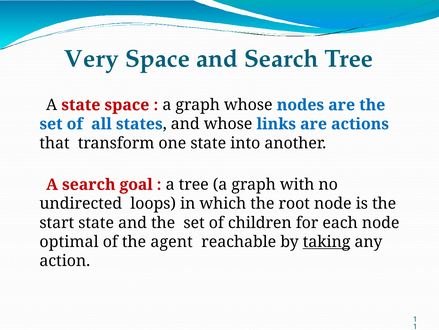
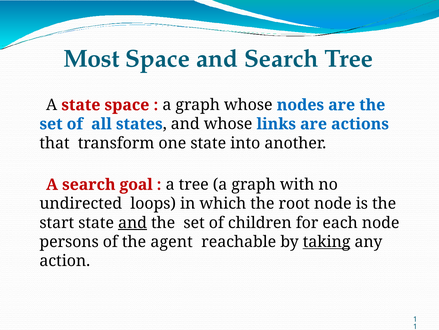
Very: Very -> Most
and at (133, 222) underline: none -> present
optimal: optimal -> persons
